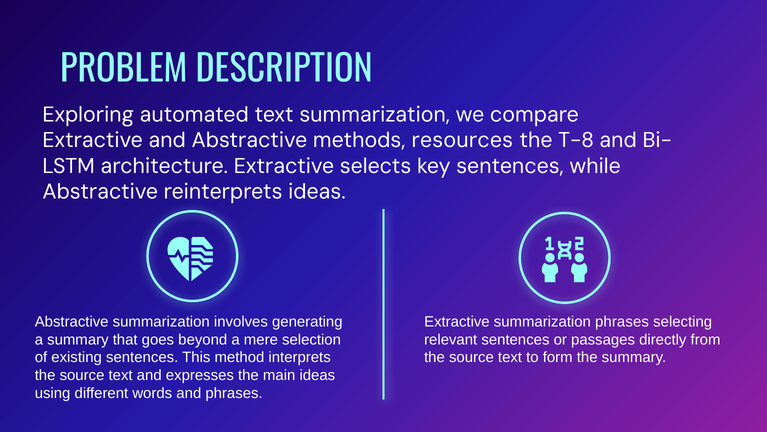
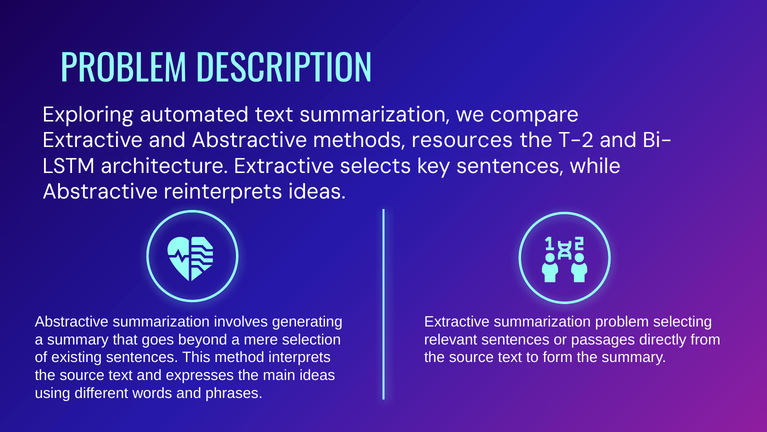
T-8: T-8 -> T-2
summarization phrases: phrases -> problem
